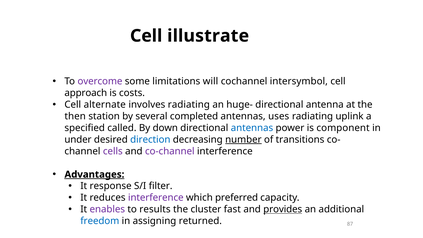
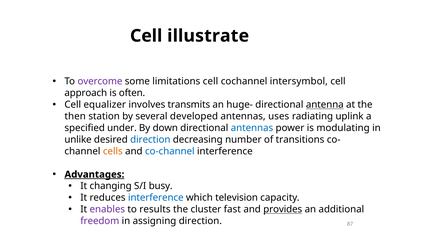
limitations will: will -> cell
costs: costs -> often
alternate: alternate -> equalizer
involves radiating: radiating -> transmits
antenna underline: none -> present
completed: completed -> developed
called: called -> under
component: component -> modulating
under: under -> unlike
number underline: present -> none
cells colour: purple -> orange
co-channel colour: purple -> blue
response: response -> changing
filter: filter -> busy
interference at (156, 198) colour: purple -> blue
preferred: preferred -> television
freedom colour: blue -> purple
assigning returned: returned -> direction
